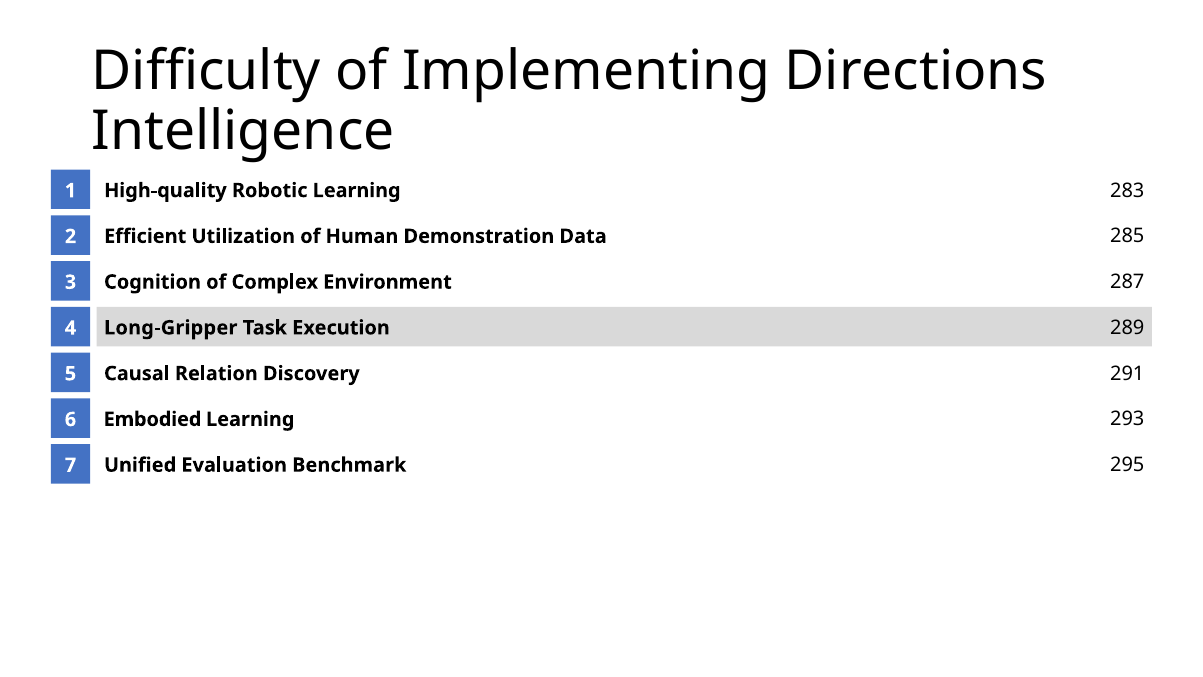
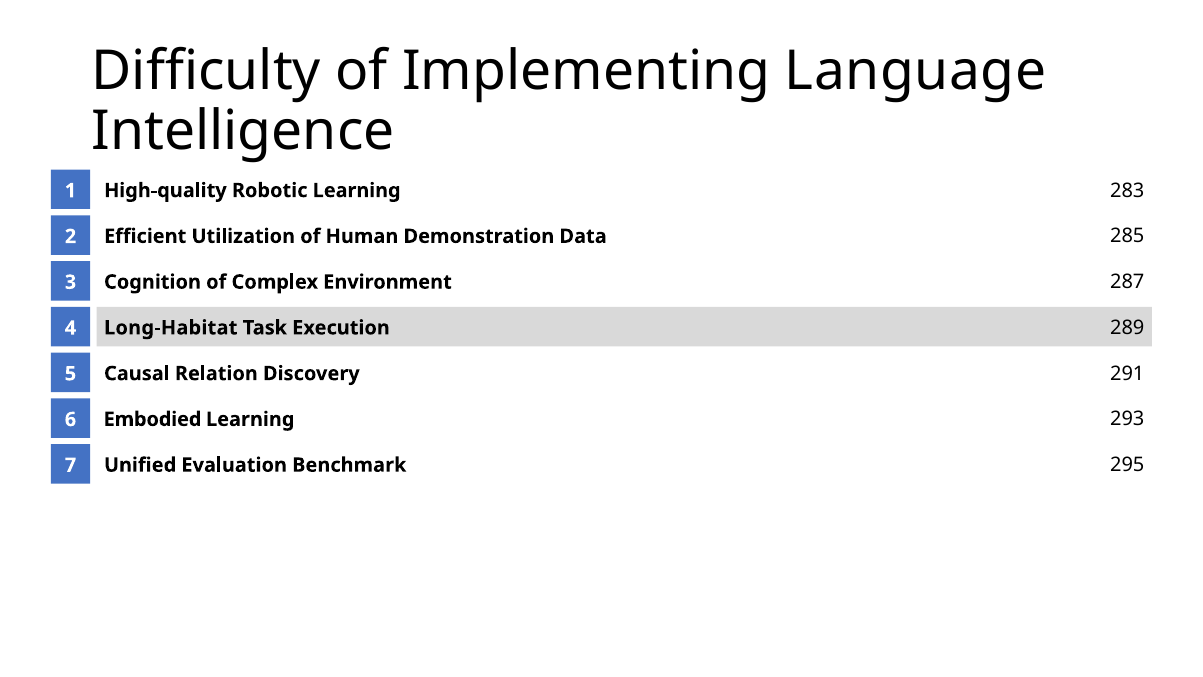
Directions: Directions -> Language
Long-Gripper: Long-Gripper -> Long-Habitat
